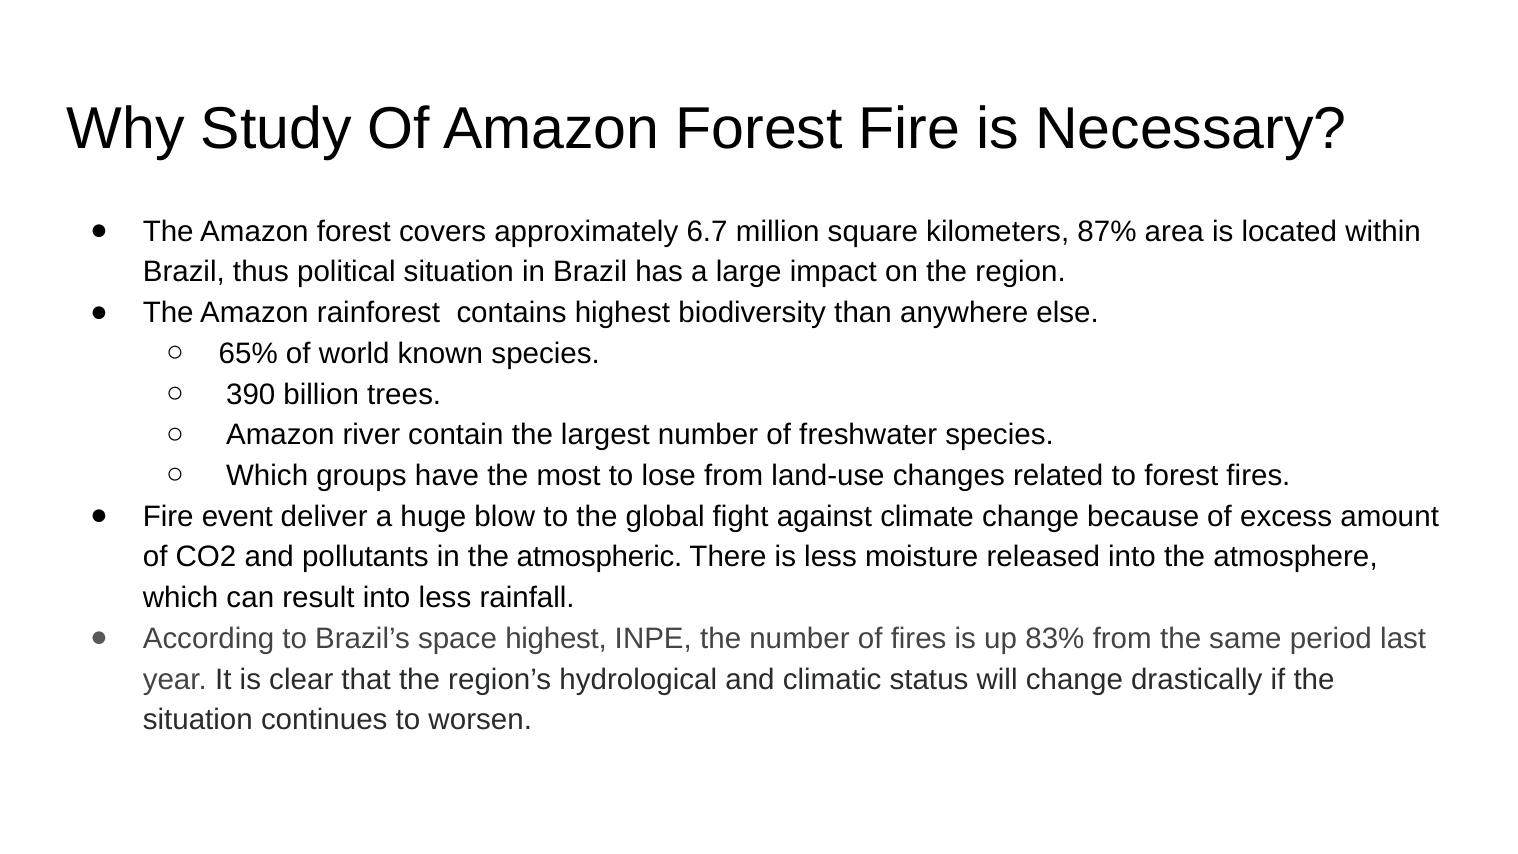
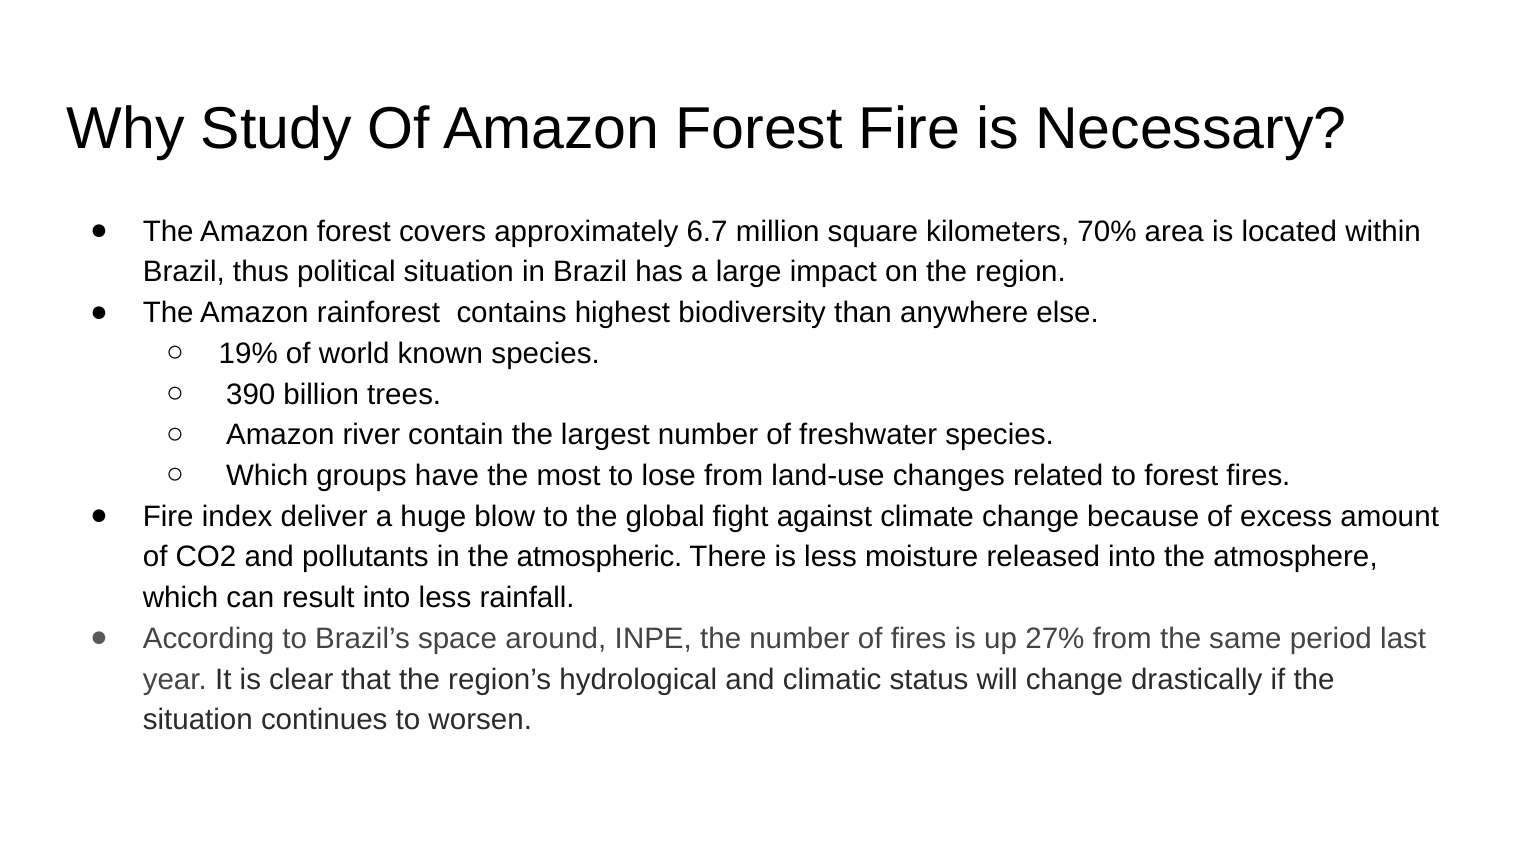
87%: 87% -> 70%
65%: 65% -> 19%
event: event -> index
space highest: highest -> around
83%: 83% -> 27%
